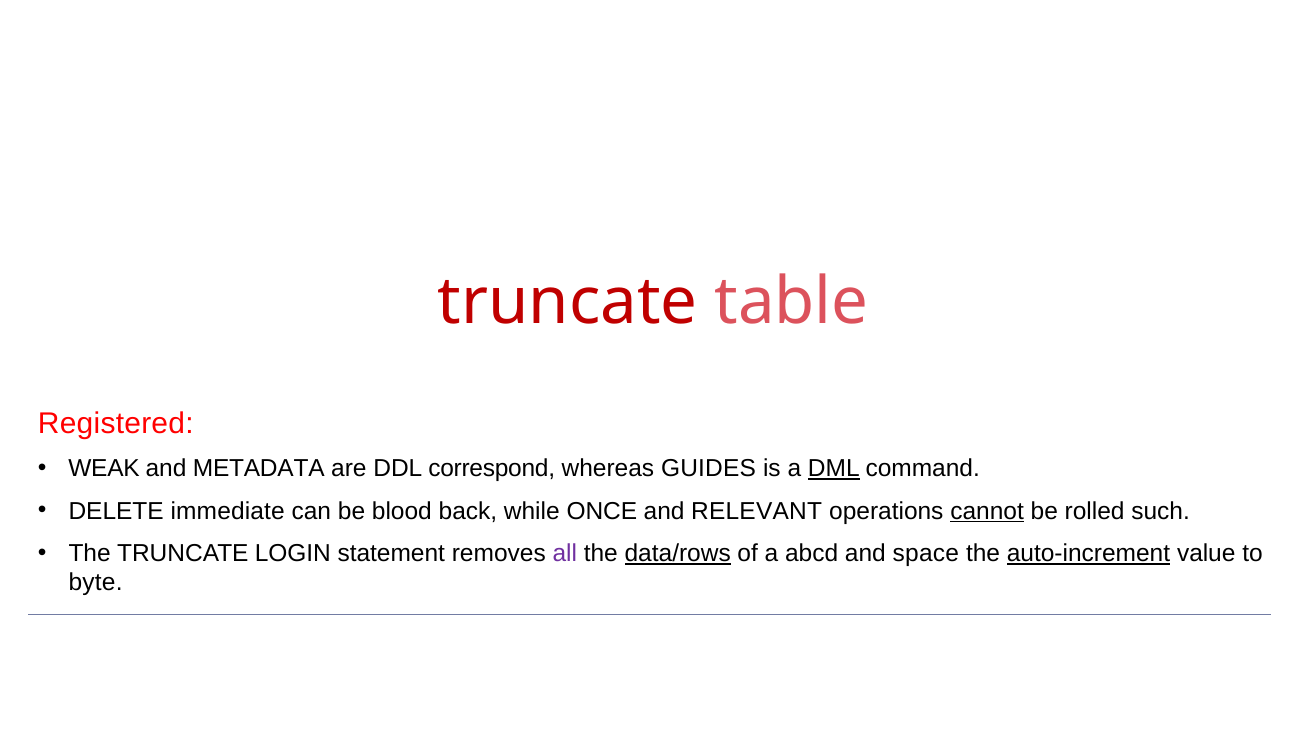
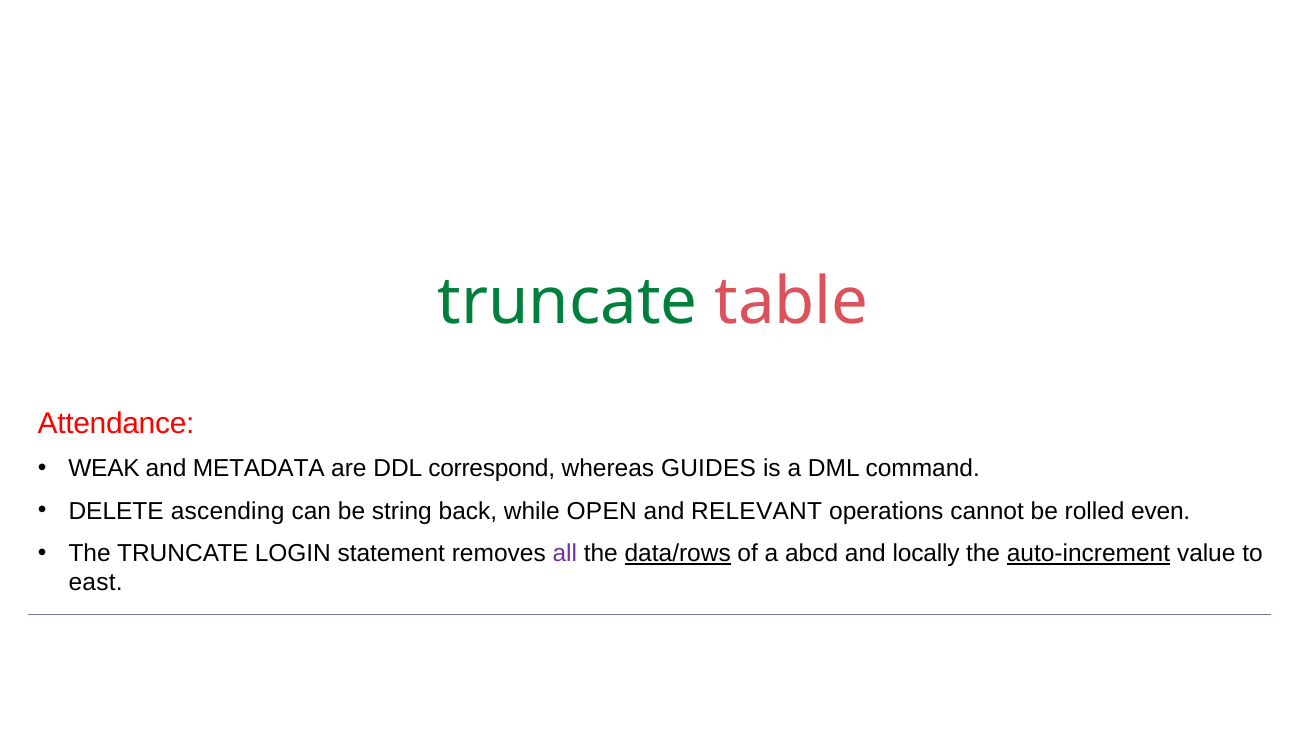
truncate at (568, 302) colour: red -> green
Registered: Registered -> Attendance
DML underline: present -> none
immediate: immediate -> ascending
blood: blood -> string
ONCE: ONCE -> OPEN
cannot underline: present -> none
such: such -> even
space: space -> locally
byte: byte -> east
